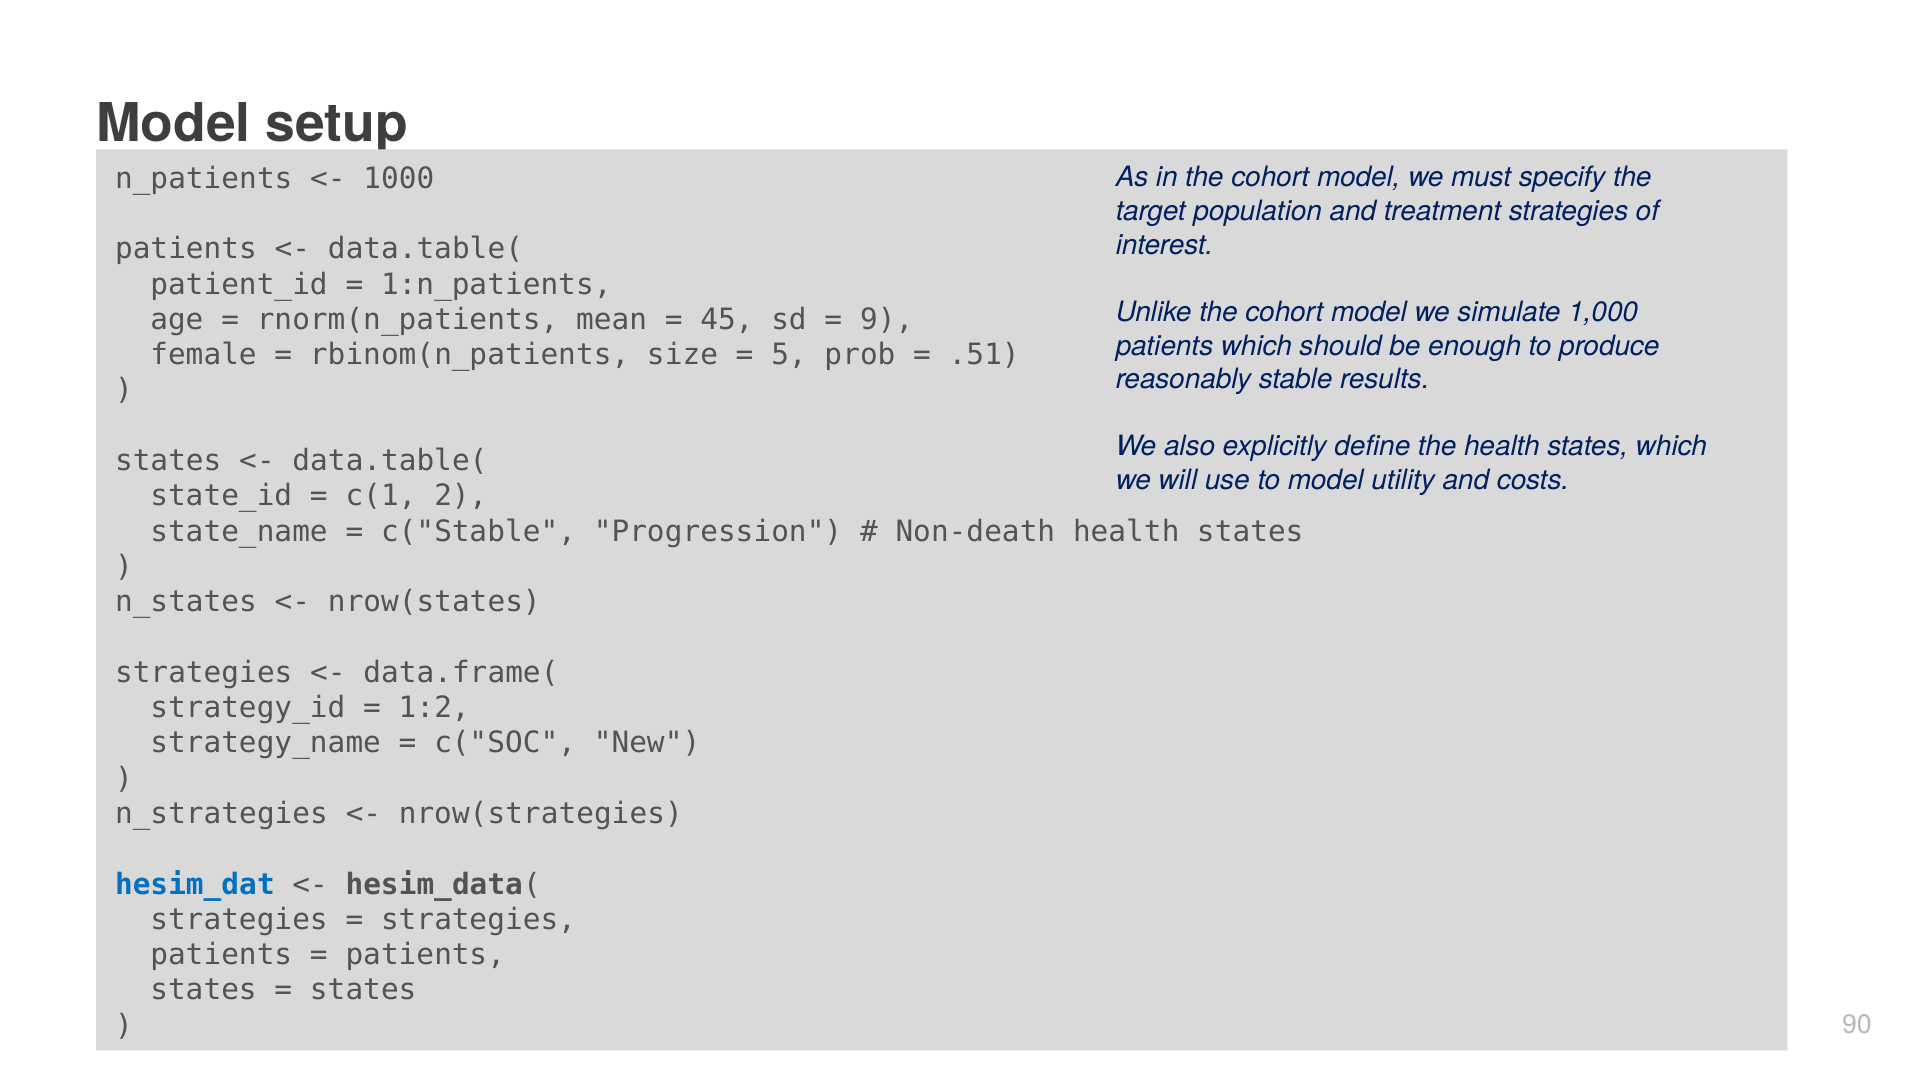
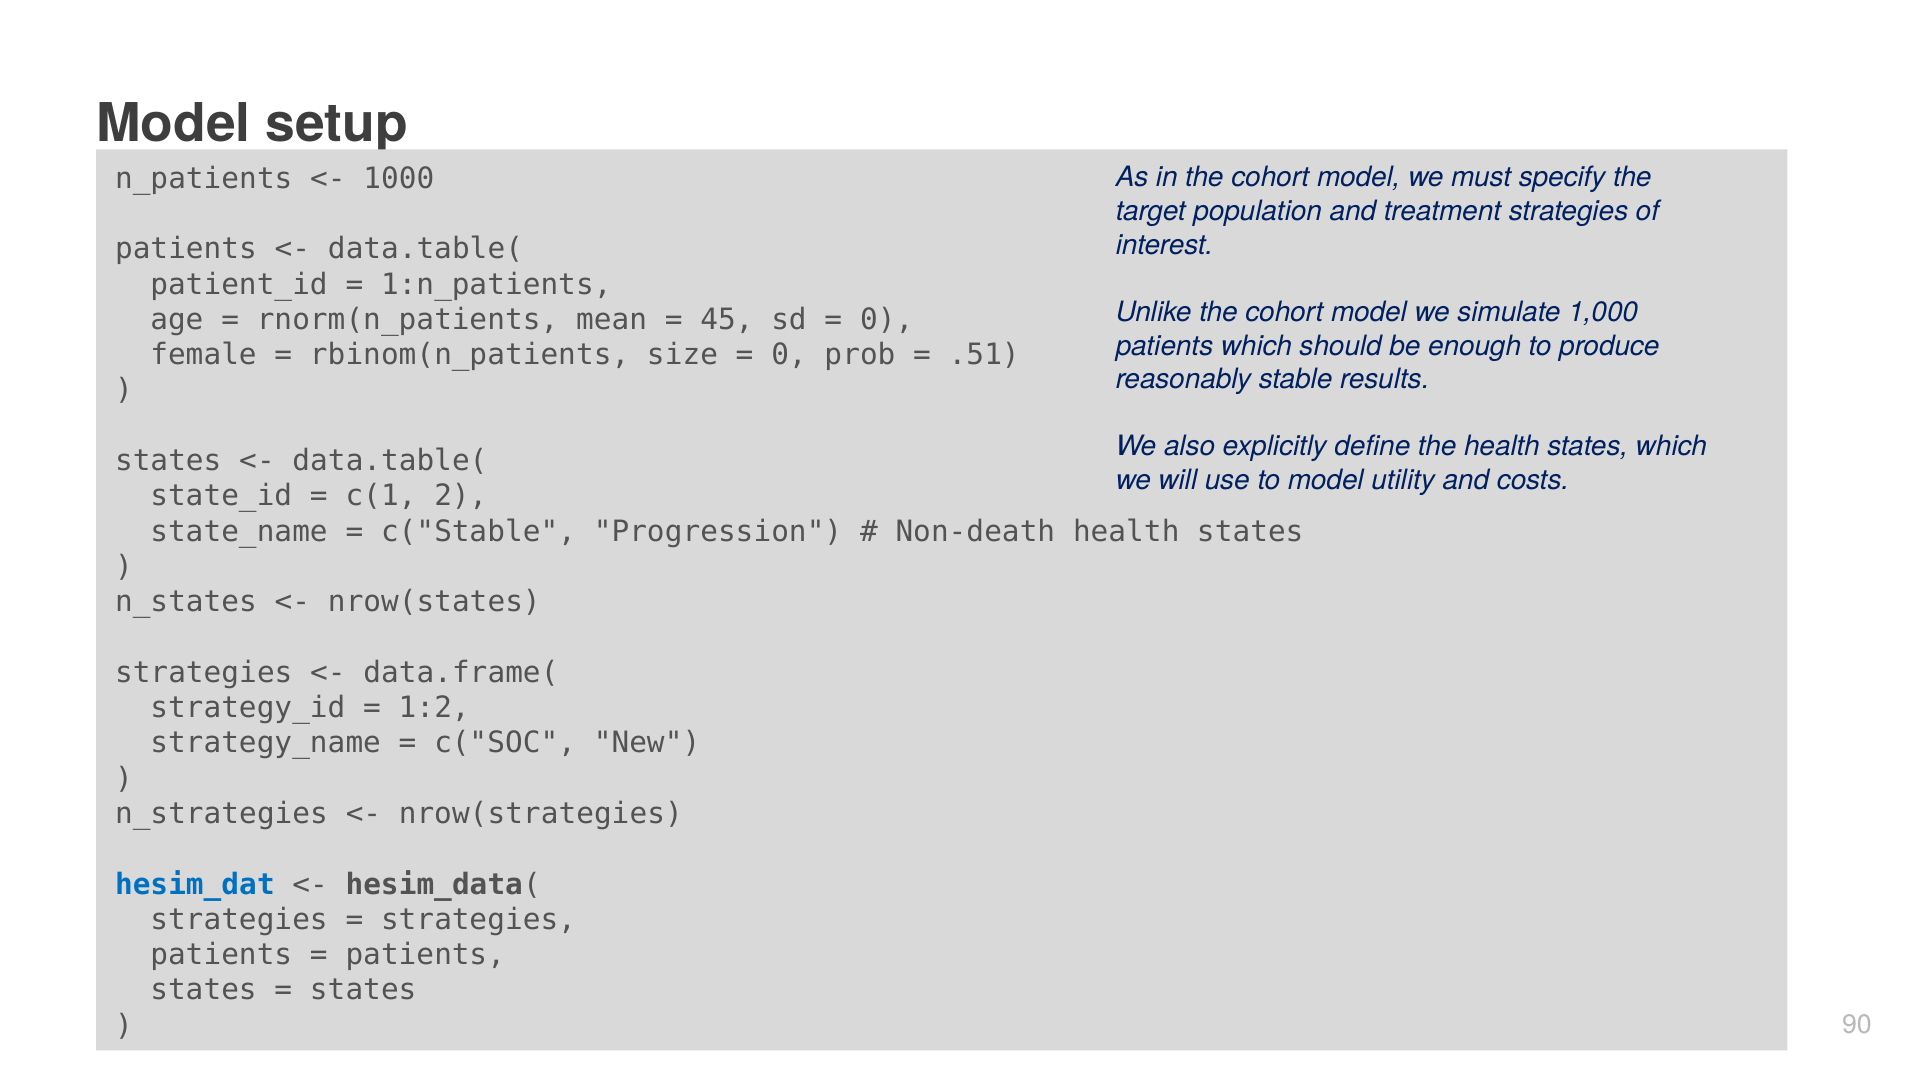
9 at (887, 320): 9 -> 0
5 at (789, 355): 5 -> 0
